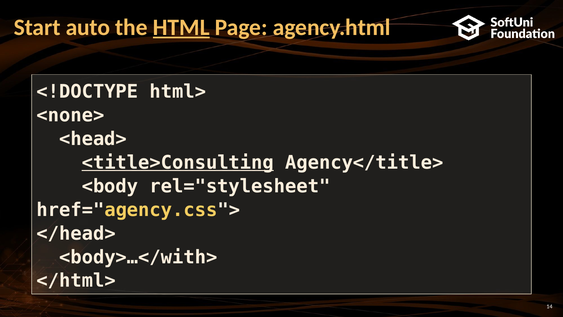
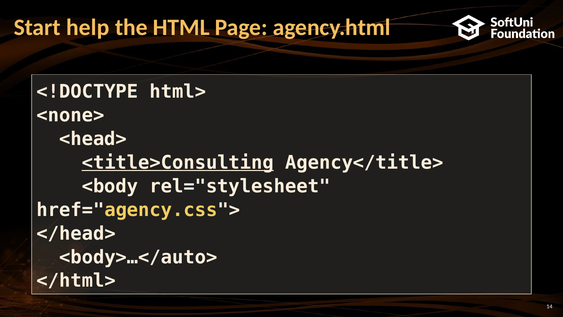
auto: auto -> help
HTML underline: present -> none
<body>…</with>: <body>…</with> -> <body>…</auto>
